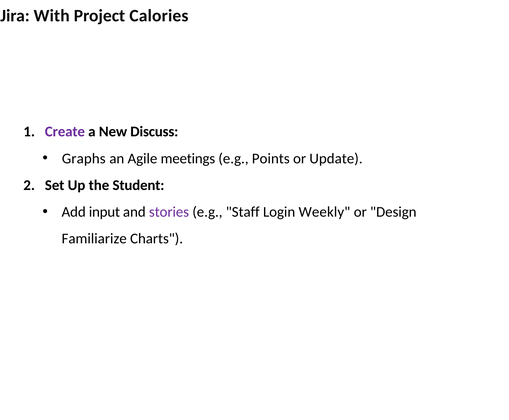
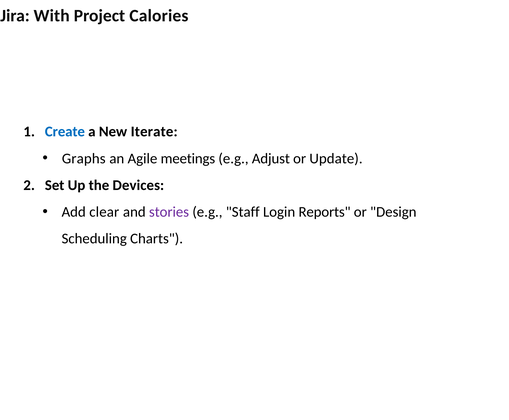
Create colour: purple -> blue
Discuss: Discuss -> Iterate
Points: Points -> Adjust
Student: Student -> Devices
input: input -> clear
Weekly: Weekly -> Reports
Familiarize: Familiarize -> Scheduling
